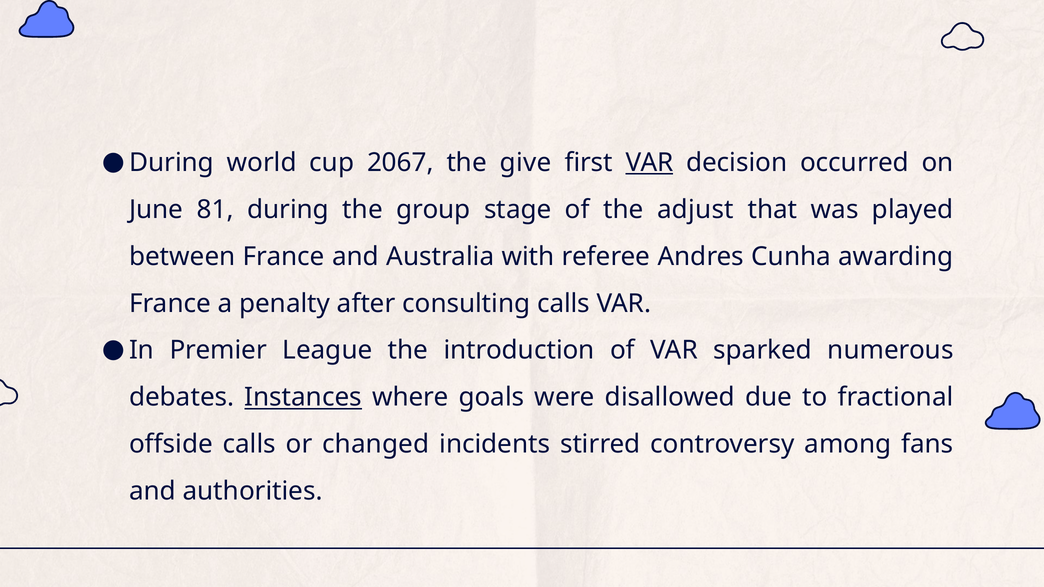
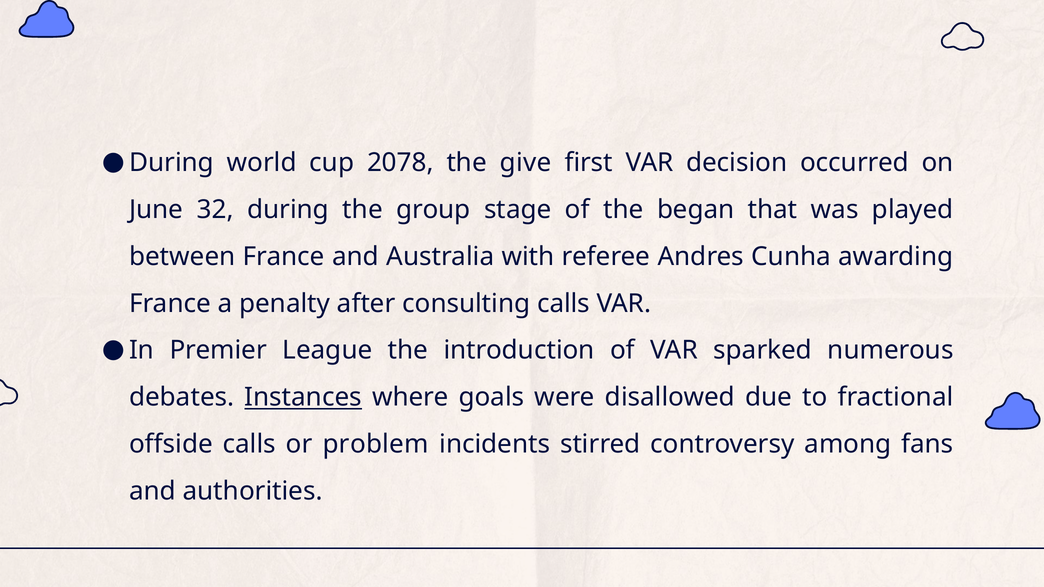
2067: 2067 -> 2078
VAR at (650, 163) underline: present -> none
81: 81 -> 32
adjust: adjust -> began
changed: changed -> problem
